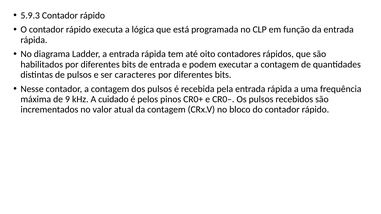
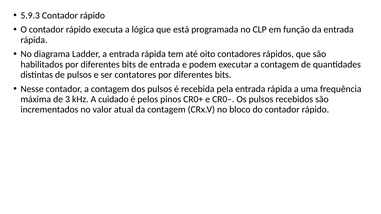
caracteres: caracteres -> contatores
9: 9 -> 3
